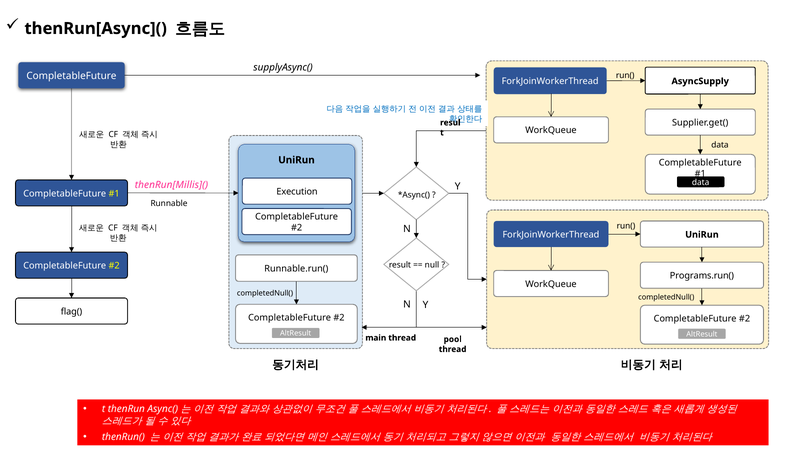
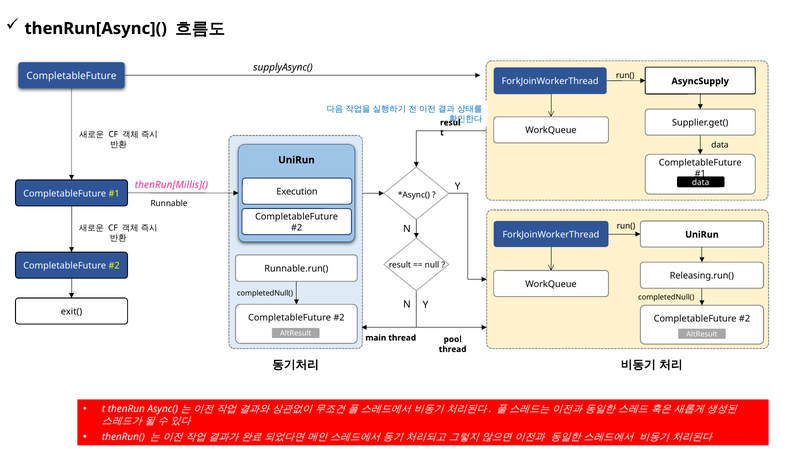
Programs.run(: Programs.run( -> Releasing.run(
flag(: flag( -> exit(
